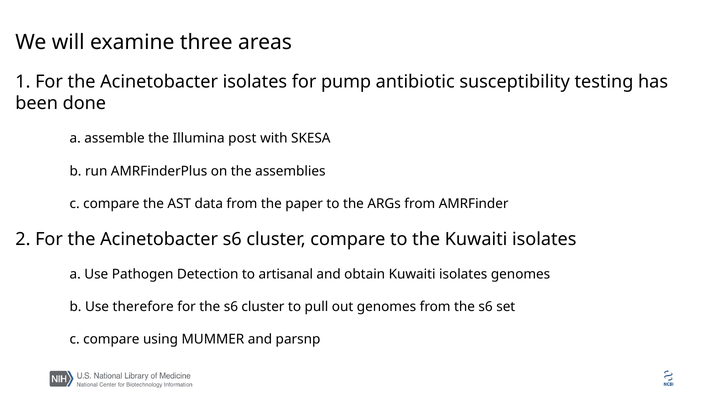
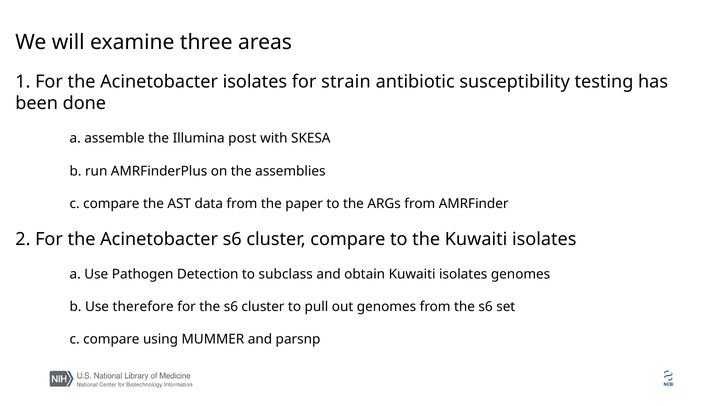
pump: pump -> strain
artisanal: artisanal -> subclass
